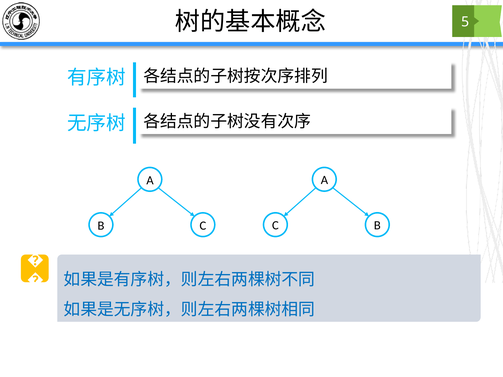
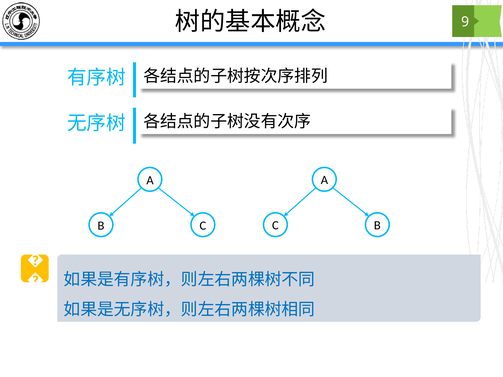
5: 5 -> 9
